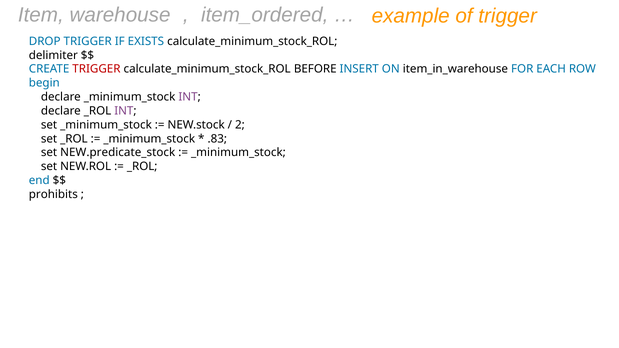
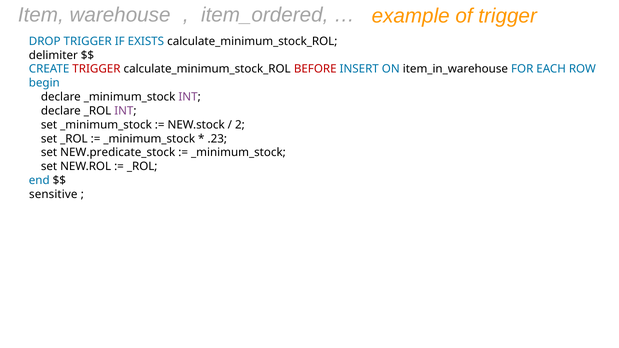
BEFORE colour: black -> red
.83: .83 -> .23
prohibits: prohibits -> sensitive
